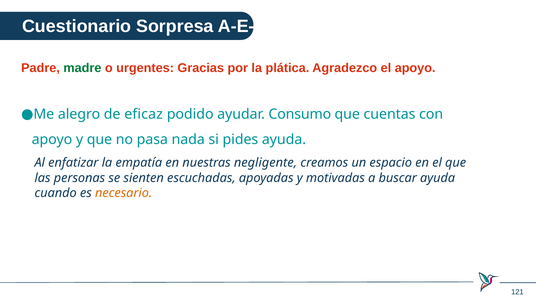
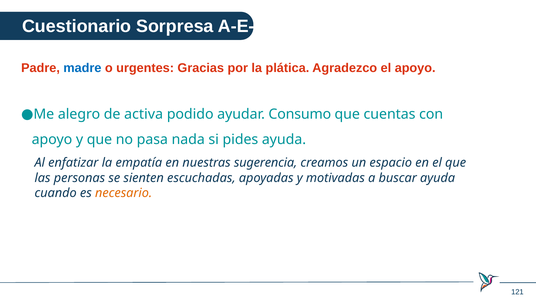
madre colour: green -> blue
eficaz: eficaz -> activa
negligente: negligente -> sugerencia
